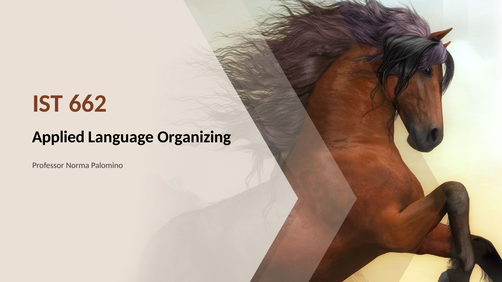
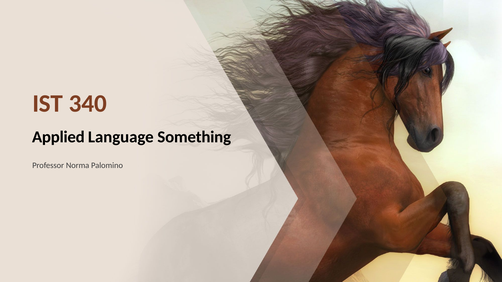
662: 662 -> 340
Organizing: Organizing -> Something
